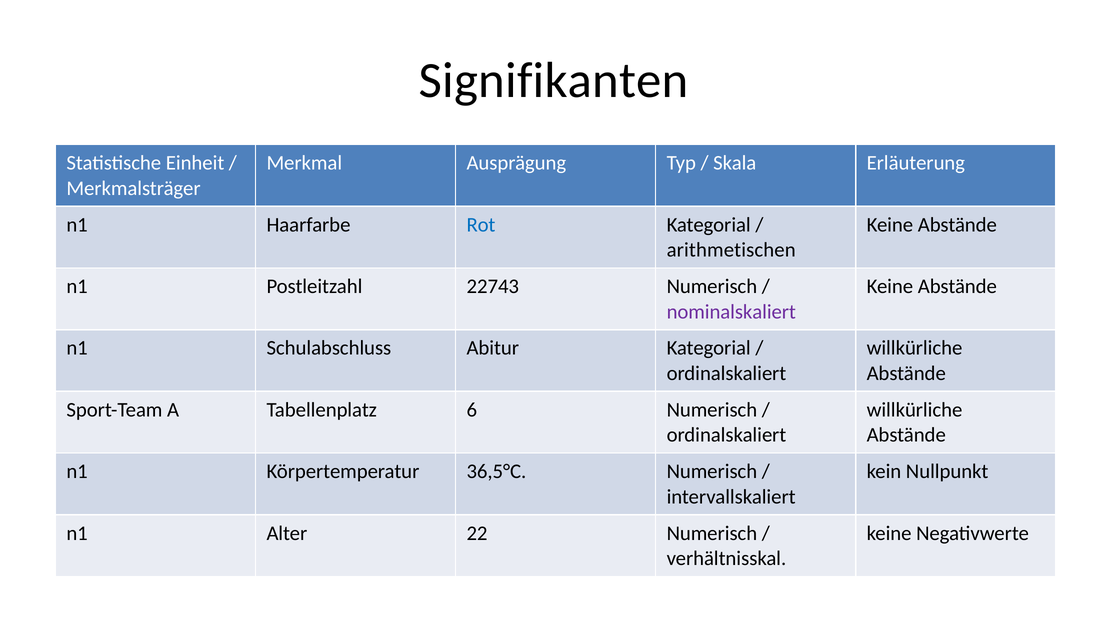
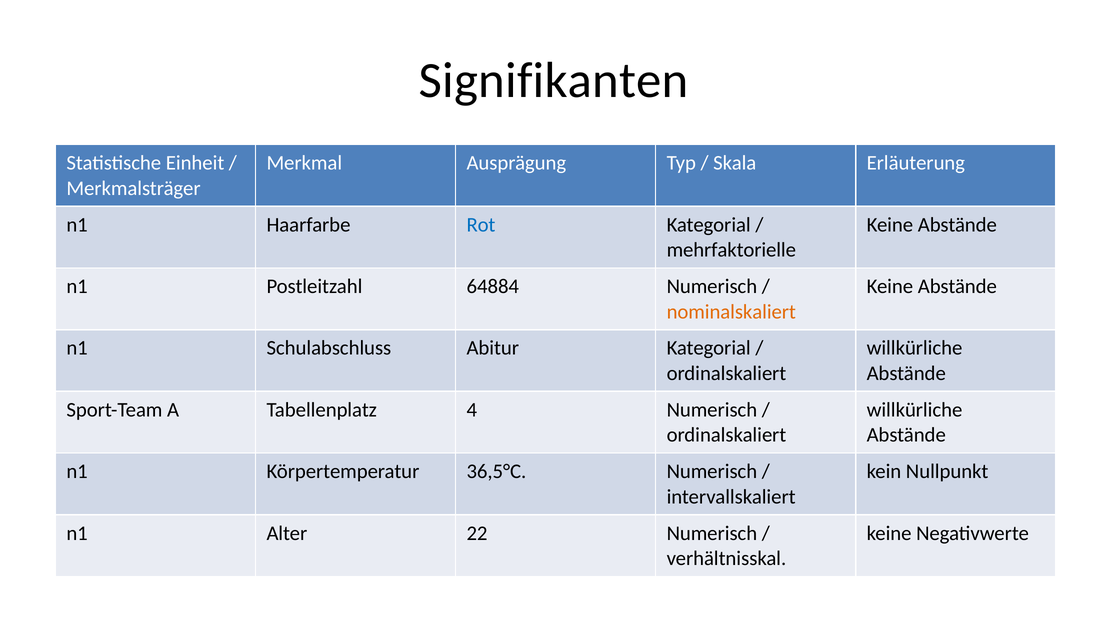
arithmetischen: arithmetischen -> mehrfaktorielle
22743: 22743 -> 64884
nominalskaliert colour: purple -> orange
6: 6 -> 4
